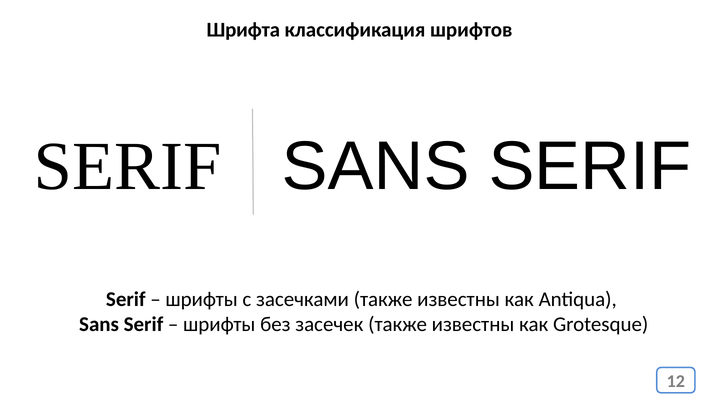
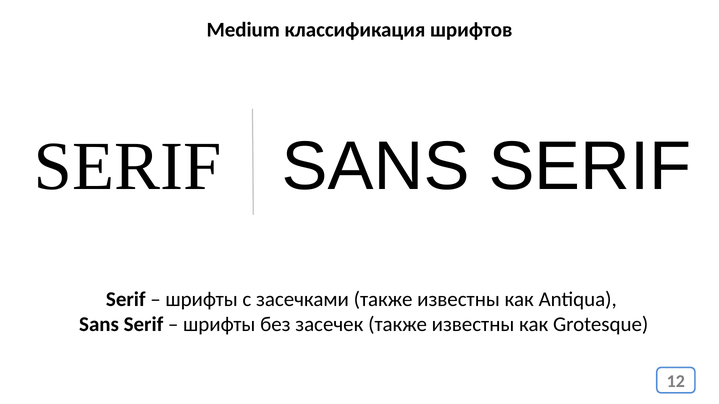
Шрифта: Шрифта -> Medium
